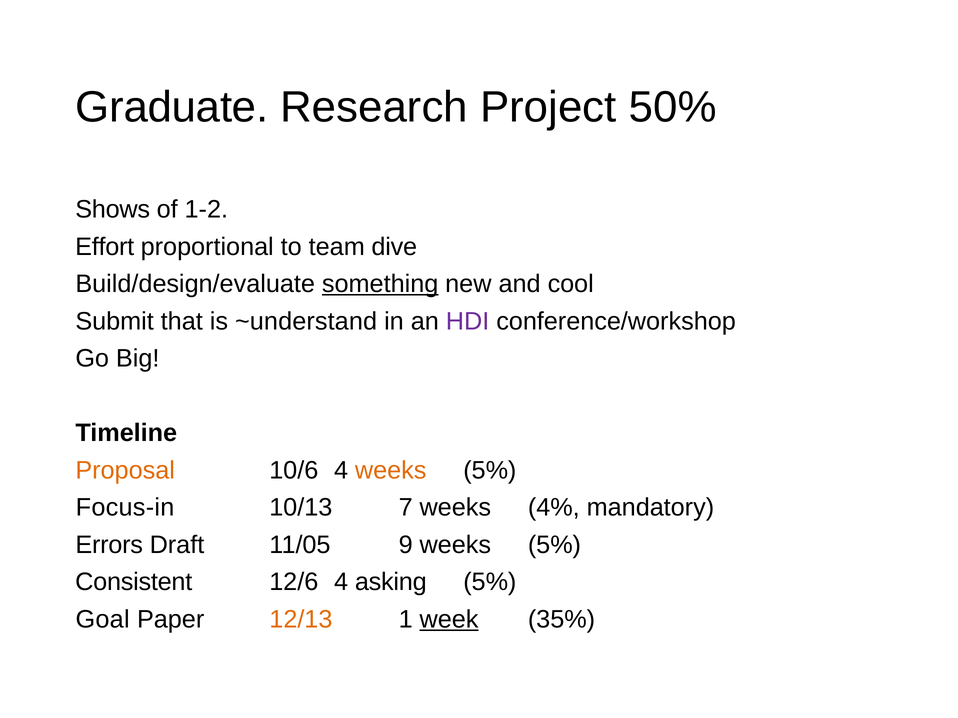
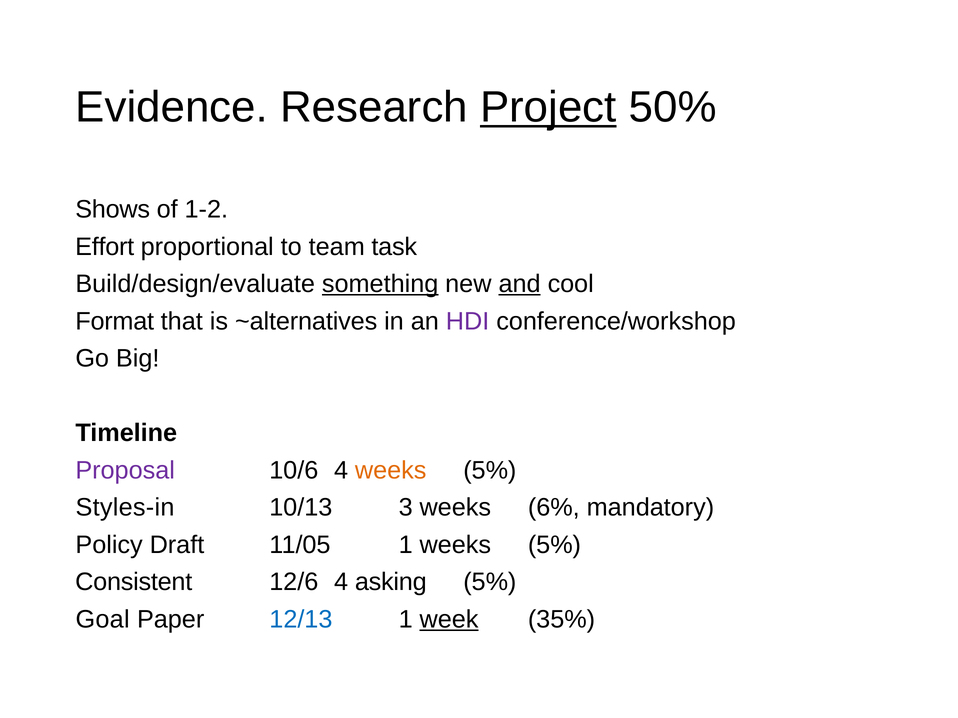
Graduate: Graduate -> Evidence
Project underline: none -> present
dive: dive -> task
and underline: none -> present
Submit: Submit -> Format
~understand: ~understand -> ~alternatives
Proposal colour: orange -> purple
Focus-in: Focus-in -> Styles-in
7: 7 -> 3
4%: 4% -> 6%
Errors: Errors -> Policy
11/05 9: 9 -> 1
12/13 colour: orange -> blue
